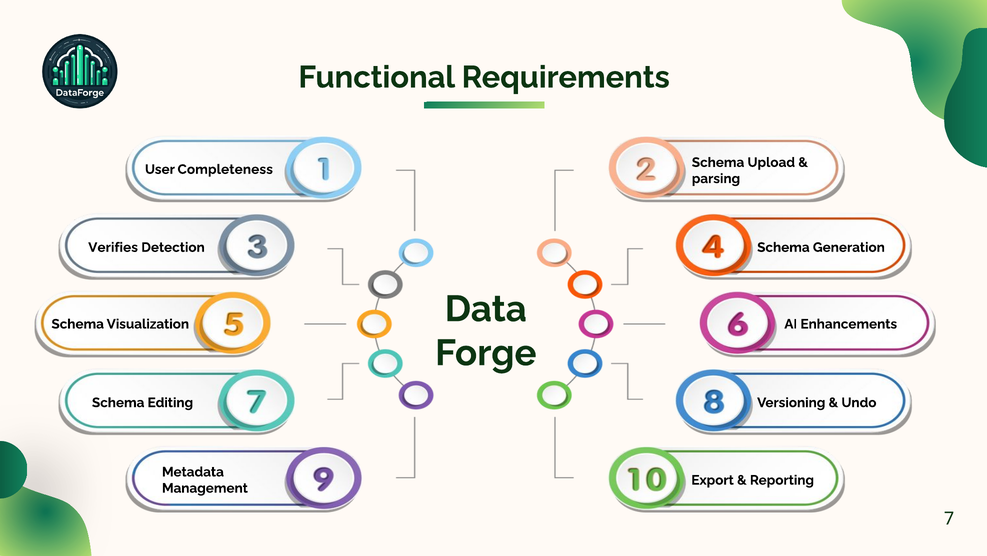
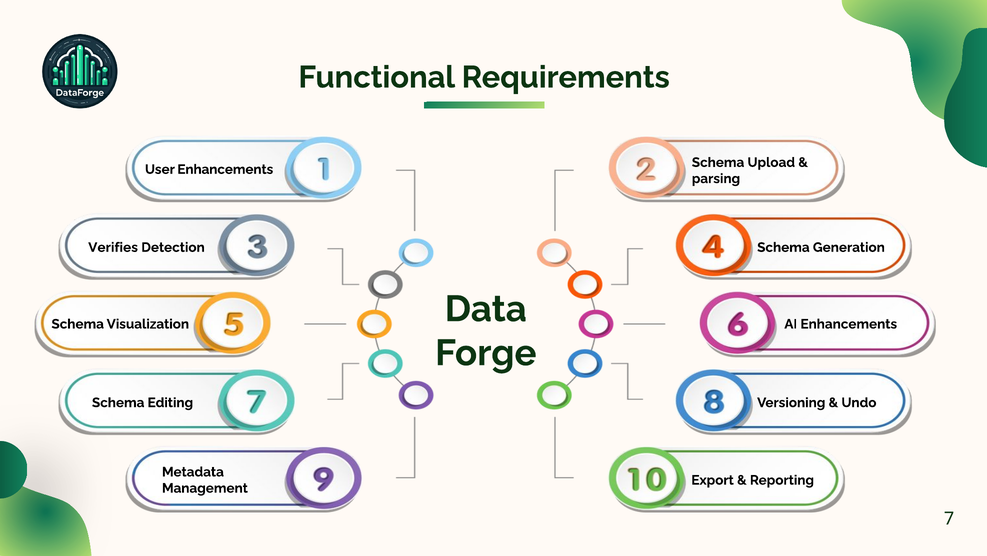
User Completeness: Completeness -> Enhancements
